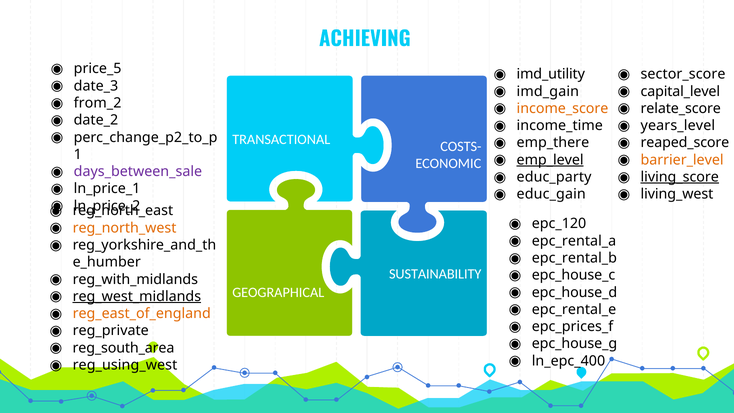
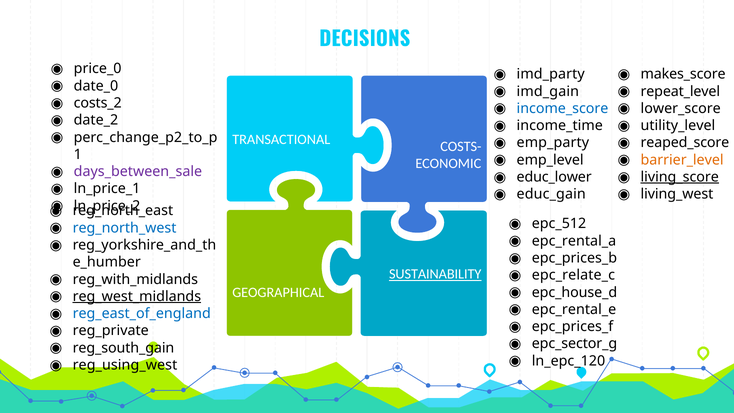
ACHIEVING: ACHIEVING -> DECISIONS
price_5: price_5 -> price_0
imd_utility: imd_utility -> imd_party
sector_score: sector_score -> makes_score
date_3: date_3 -> date_0
capital_level: capital_level -> repeat_level
from_2: from_2 -> costs_2
income_score colour: orange -> blue
relate_score: relate_score -> lower_score
years_level: years_level -> utility_level
emp_there: emp_there -> emp_party
emp_level underline: present -> none
educ_party: educ_party -> educ_lower
epc_120: epc_120 -> epc_512
reg_north_west colour: orange -> blue
epc_rental_b: epc_rental_b -> epc_prices_b
SUSTAINABILITY underline: none -> present
epc_house_c: epc_house_c -> epc_relate_c
reg_east_of_england colour: orange -> blue
epc_house_g: epc_house_g -> epc_sector_g
reg_south_area: reg_south_area -> reg_south_gain
ln_epc_400: ln_epc_400 -> ln_epc_120
